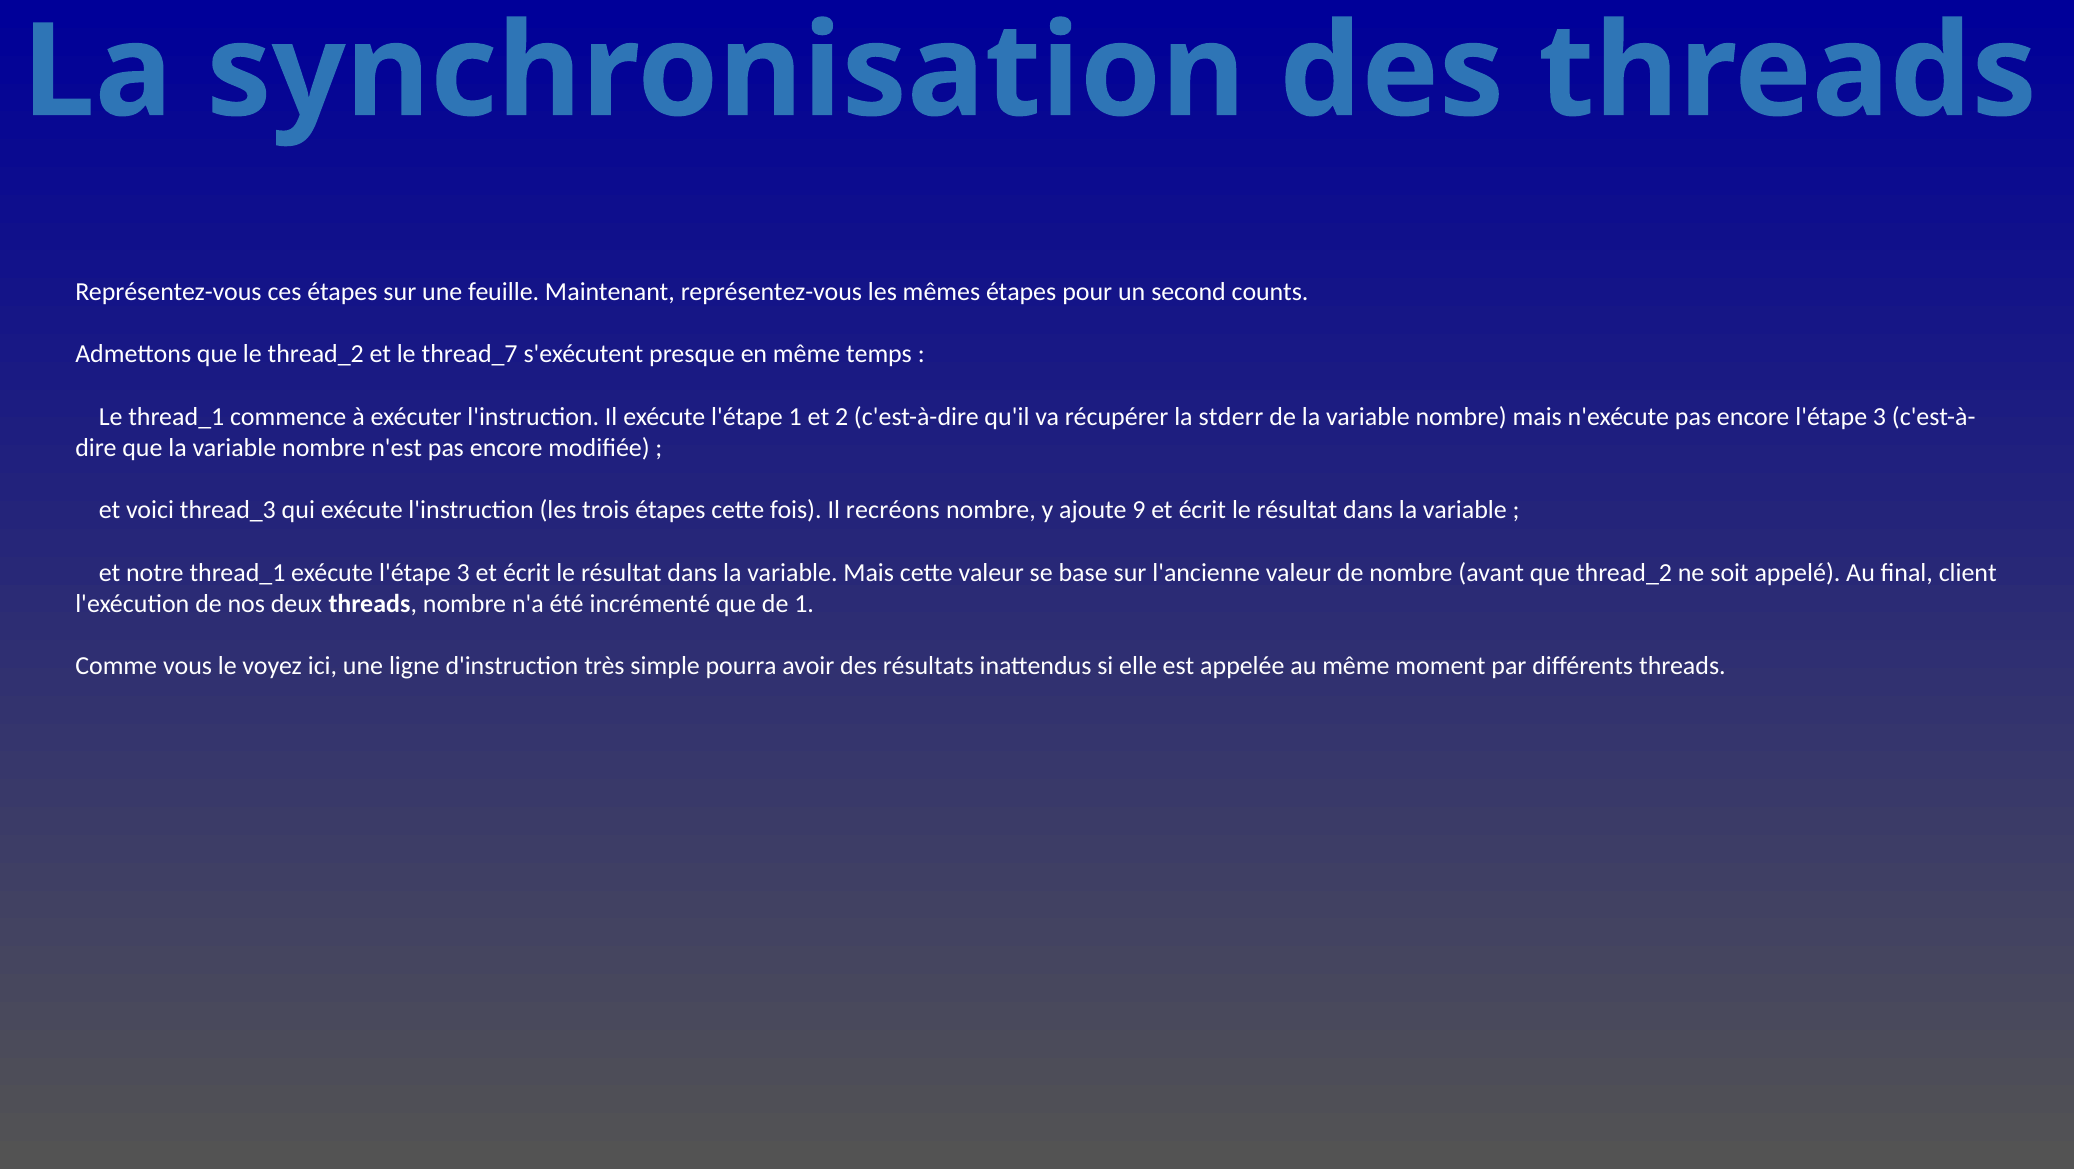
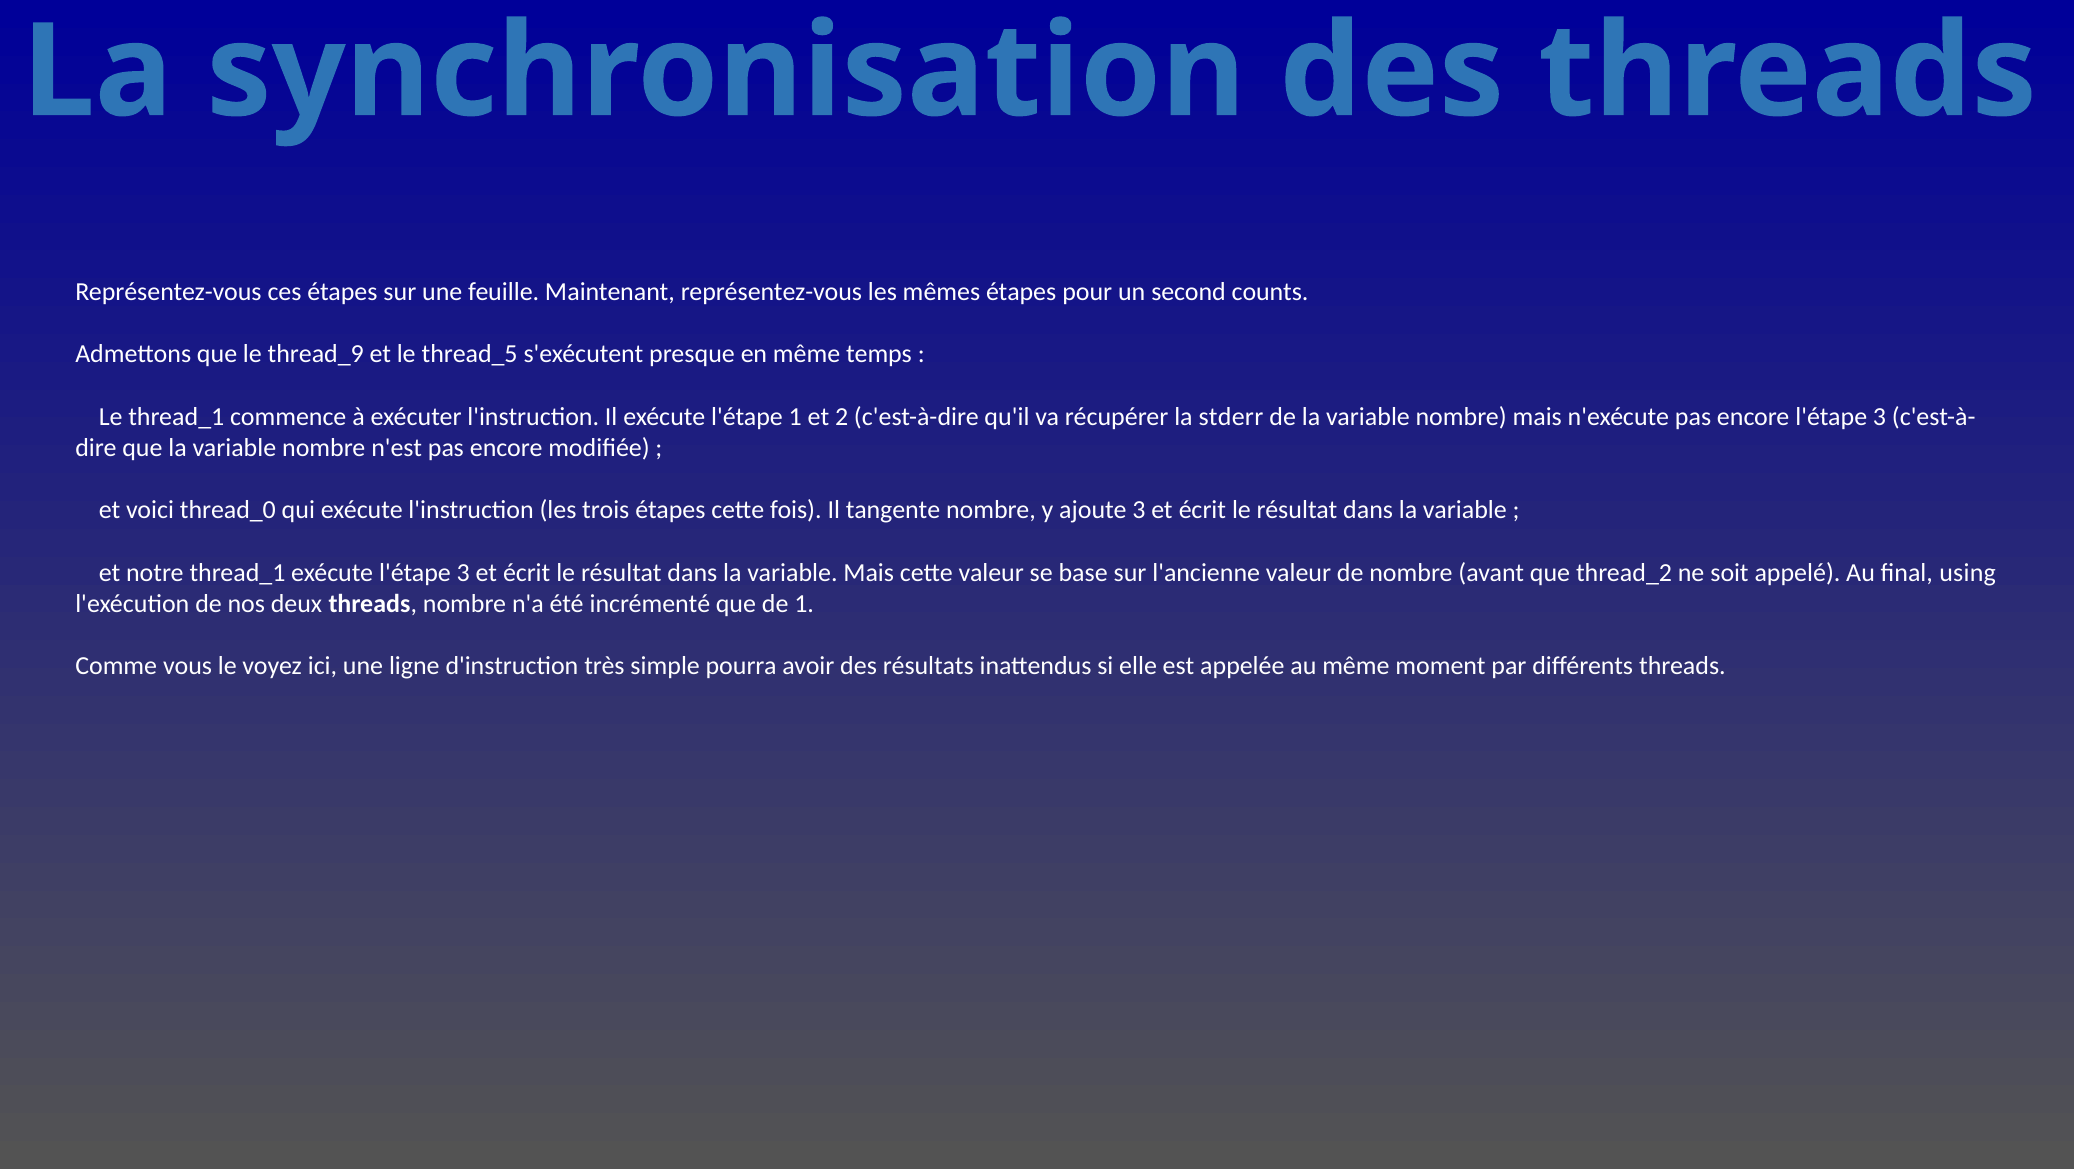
le thread_2: thread_2 -> thread_9
thread_7: thread_7 -> thread_5
thread_3: thread_3 -> thread_0
recréons: recréons -> tangente
ajoute 9: 9 -> 3
client: client -> using
